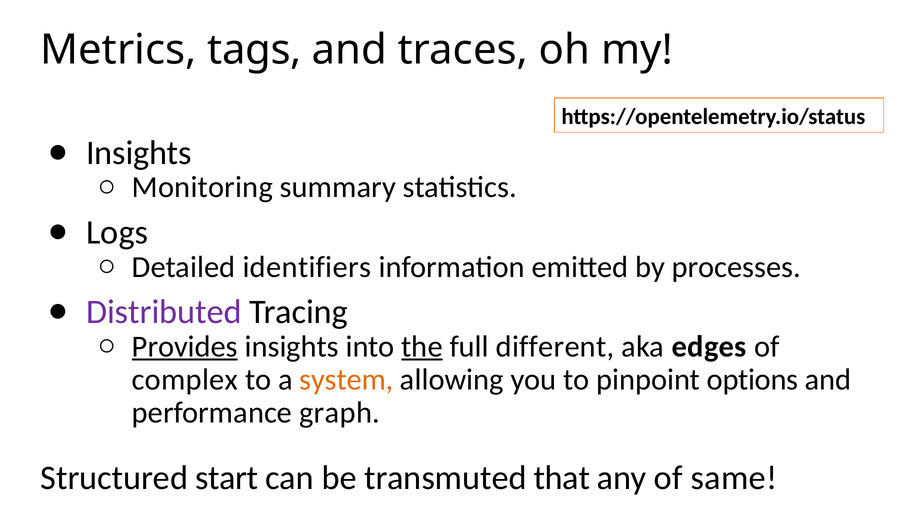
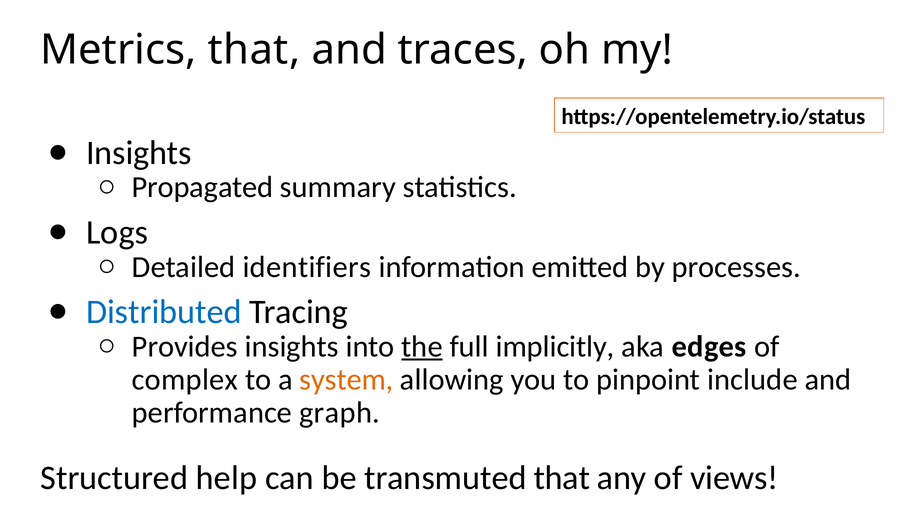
Metrics tags: tags -> that
Monitoring: Monitoring -> Propagated
Distributed colour: purple -> blue
Provides underline: present -> none
different: different -> implicitly
options: options -> include
start: start -> help
same: same -> views
